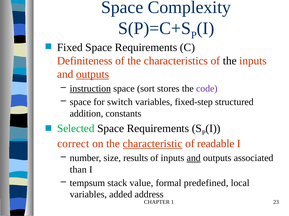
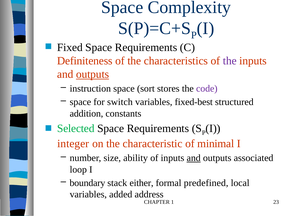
the at (230, 61) colour: black -> purple
instruction underline: present -> none
fixed-step: fixed-step -> fixed-best
correct: correct -> integer
characteristic underline: present -> none
readable: readable -> minimal
results: results -> ability
than: than -> loop
tempsum: tempsum -> boundary
value: value -> either
